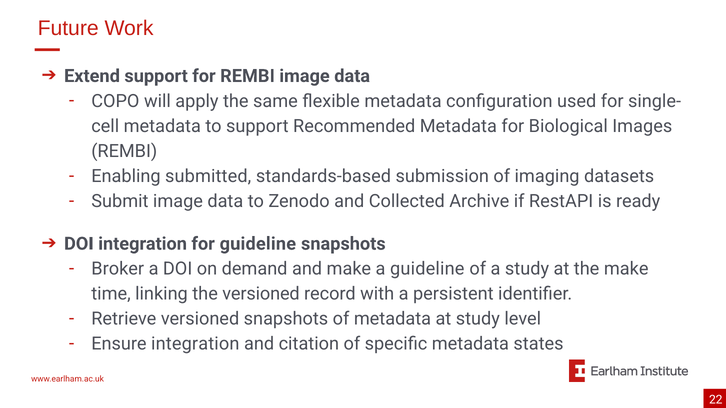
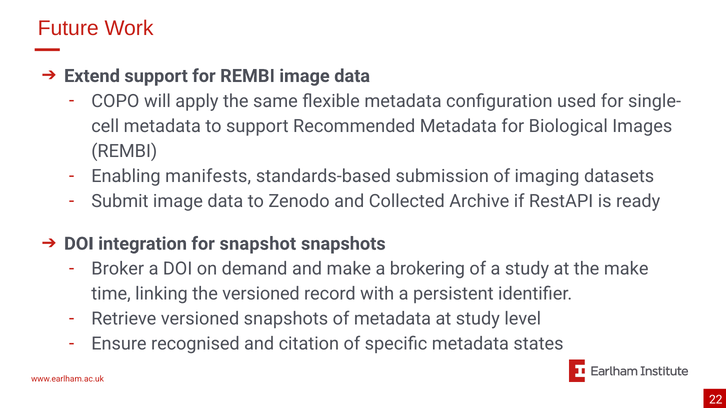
submitted: submitted -> manifests
for guideline: guideline -> snapshot
a guideline: guideline -> brokering
Ensure integration: integration -> recognised
